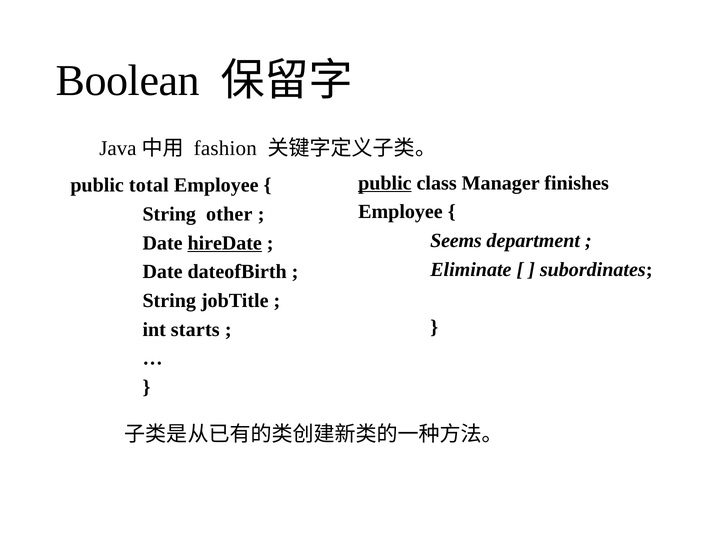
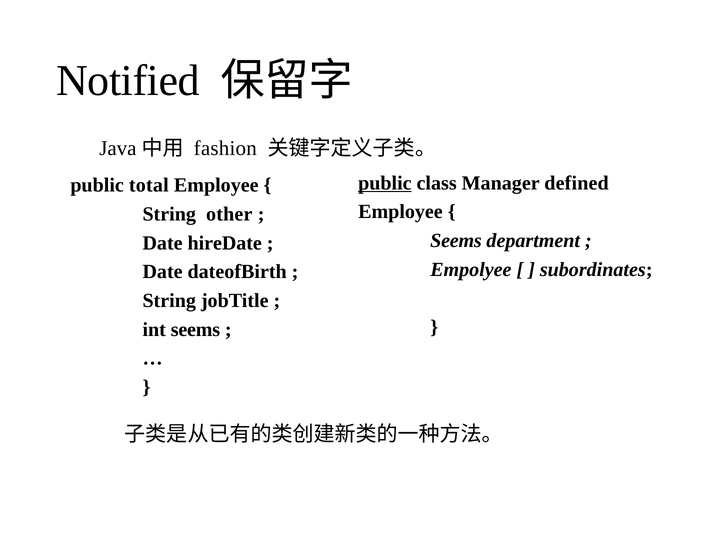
Boolean: Boolean -> Notified
finishes: finishes -> defined
hireDate underline: present -> none
Eliminate: Eliminate -> Empolyee
int starts: starts -> seems
